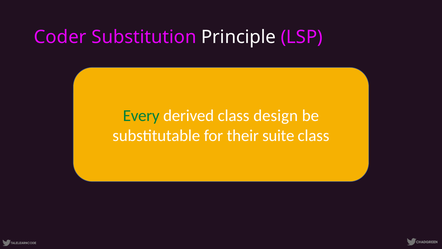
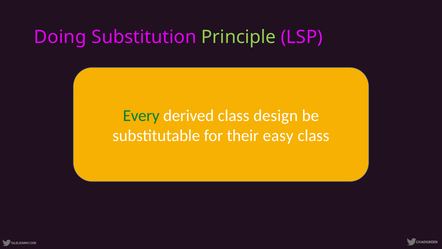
Coder: Coder -> Doing
Principle colour: white -> light green
suite: suite -> easy
